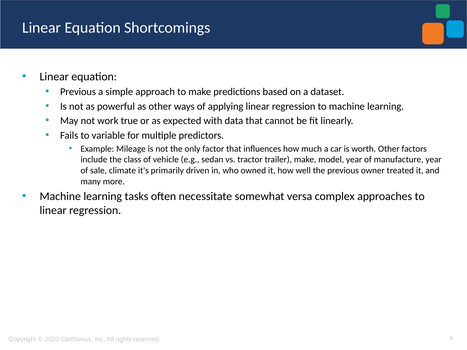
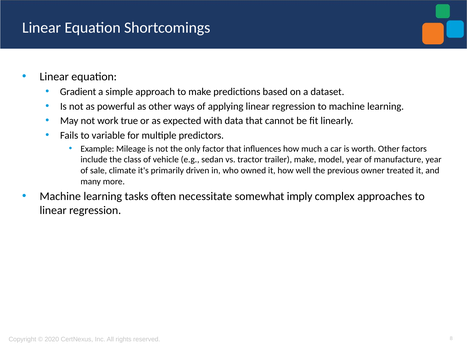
Previous at (78, 92): Previous -> Gradient
versa: versa -> imply
